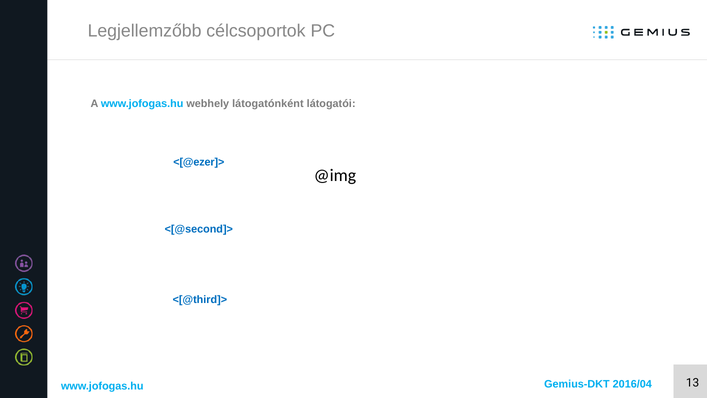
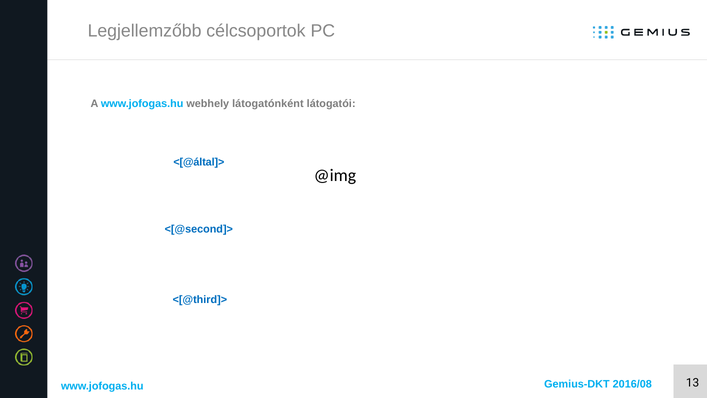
<[@ezer]>: <[@ezer]> -> <[@által]>
2016/04: 2016/04 -> 2016/08
